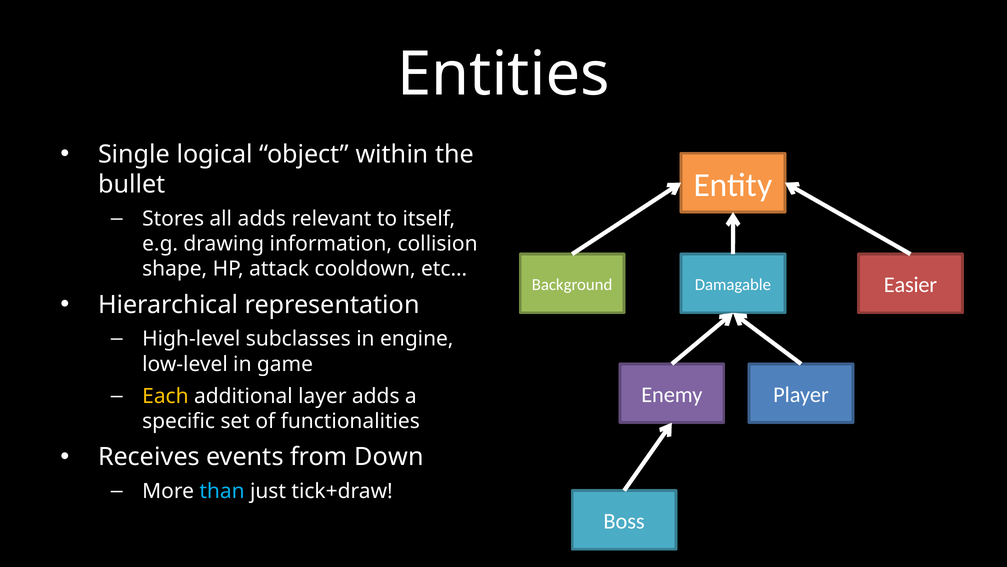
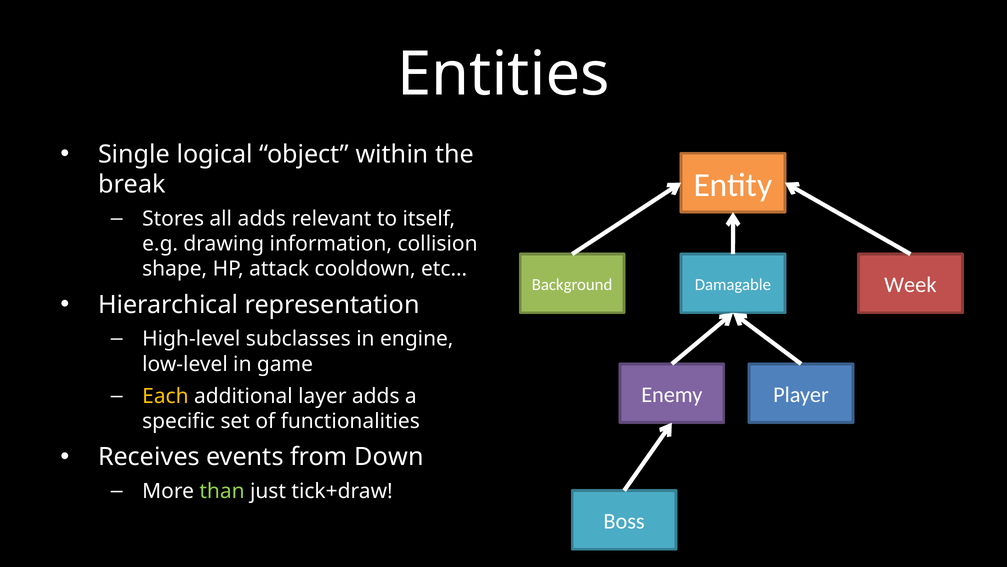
bullet: bullet -> break
Easier: Easier -> Week
than colour: light blue -> light green
